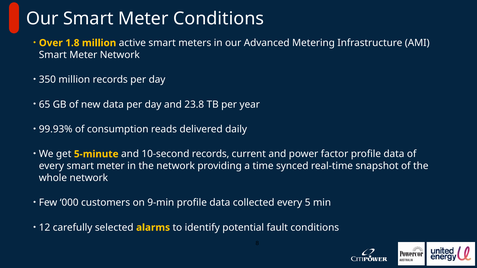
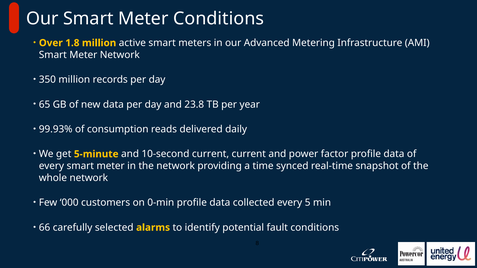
10-second records: records -> current
9-min: 9-min -> 0-min
12: 12 -> 66
